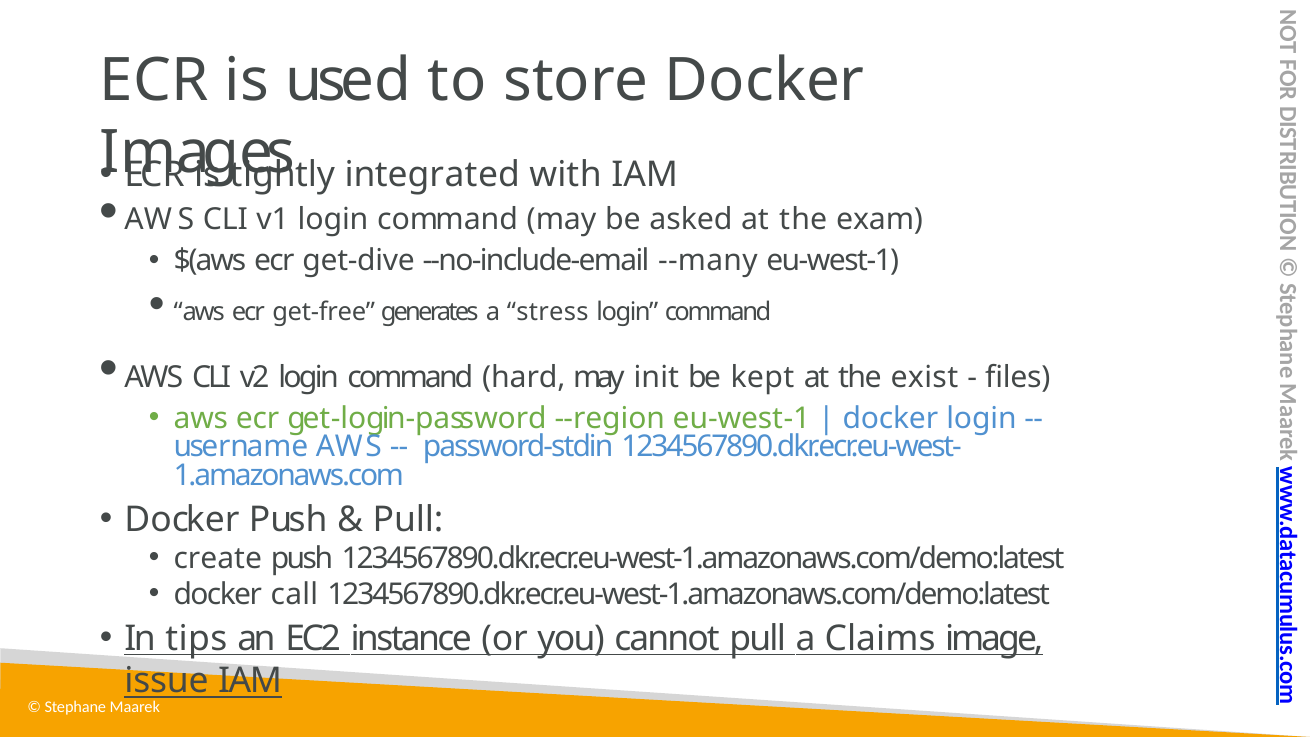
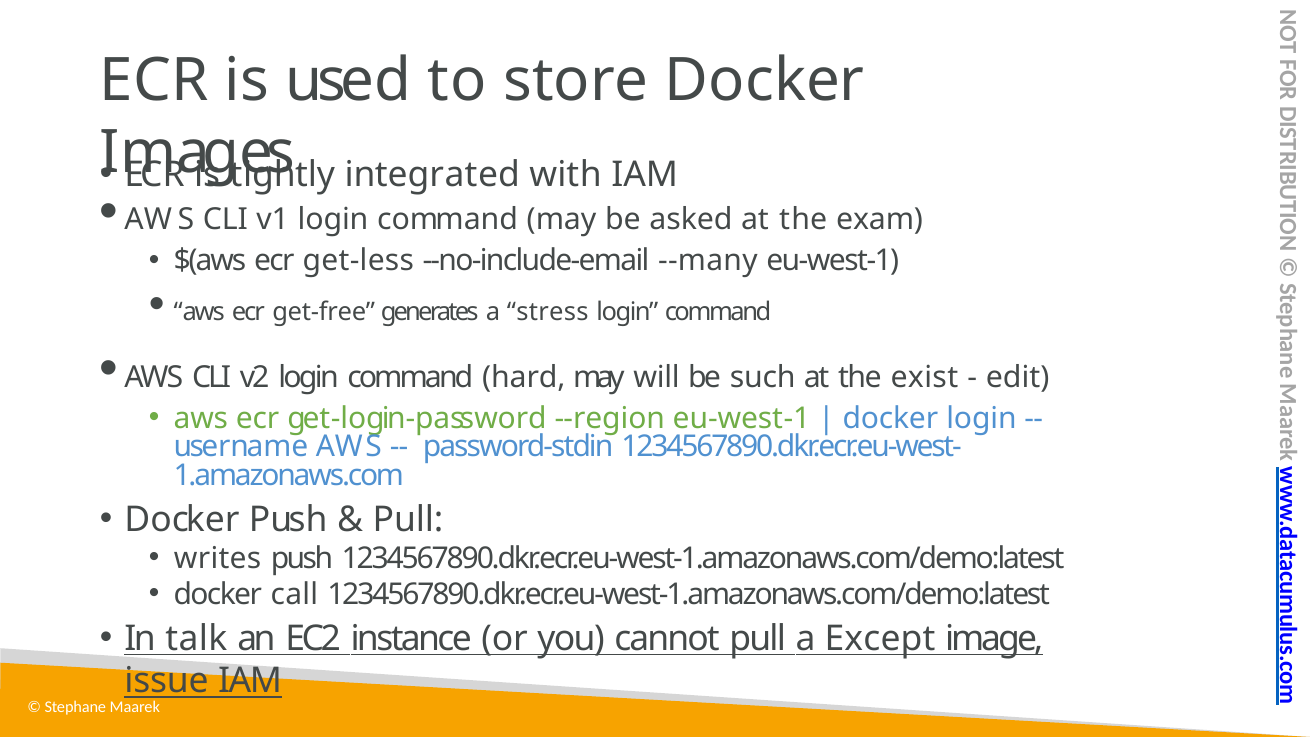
get-dive: get-dive -> get-less
init: init -> will
kept: kept -> such
files: files -> edit
create: create -> writes
tips: tips -> talk
Claims: Claims -> Except
